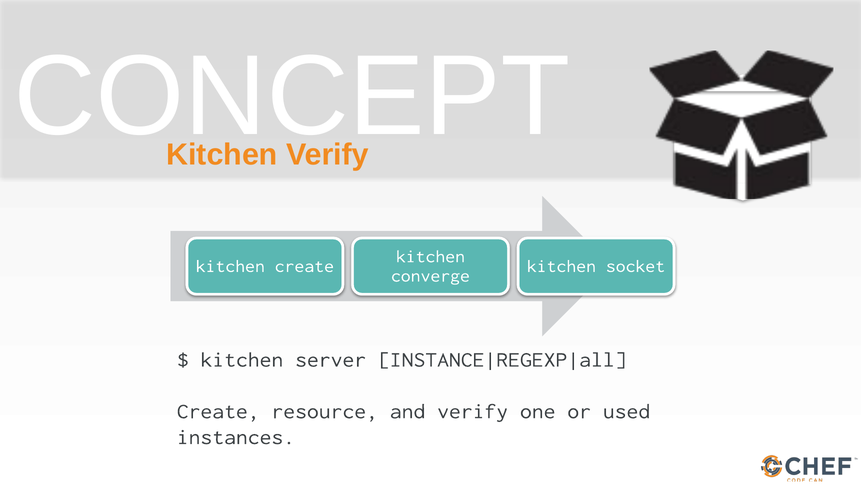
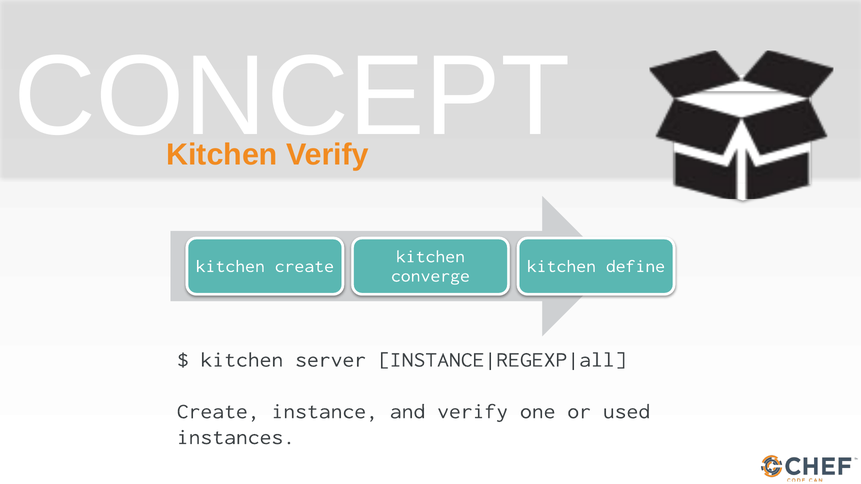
socket: socket -> define
resource: resource -> instance
